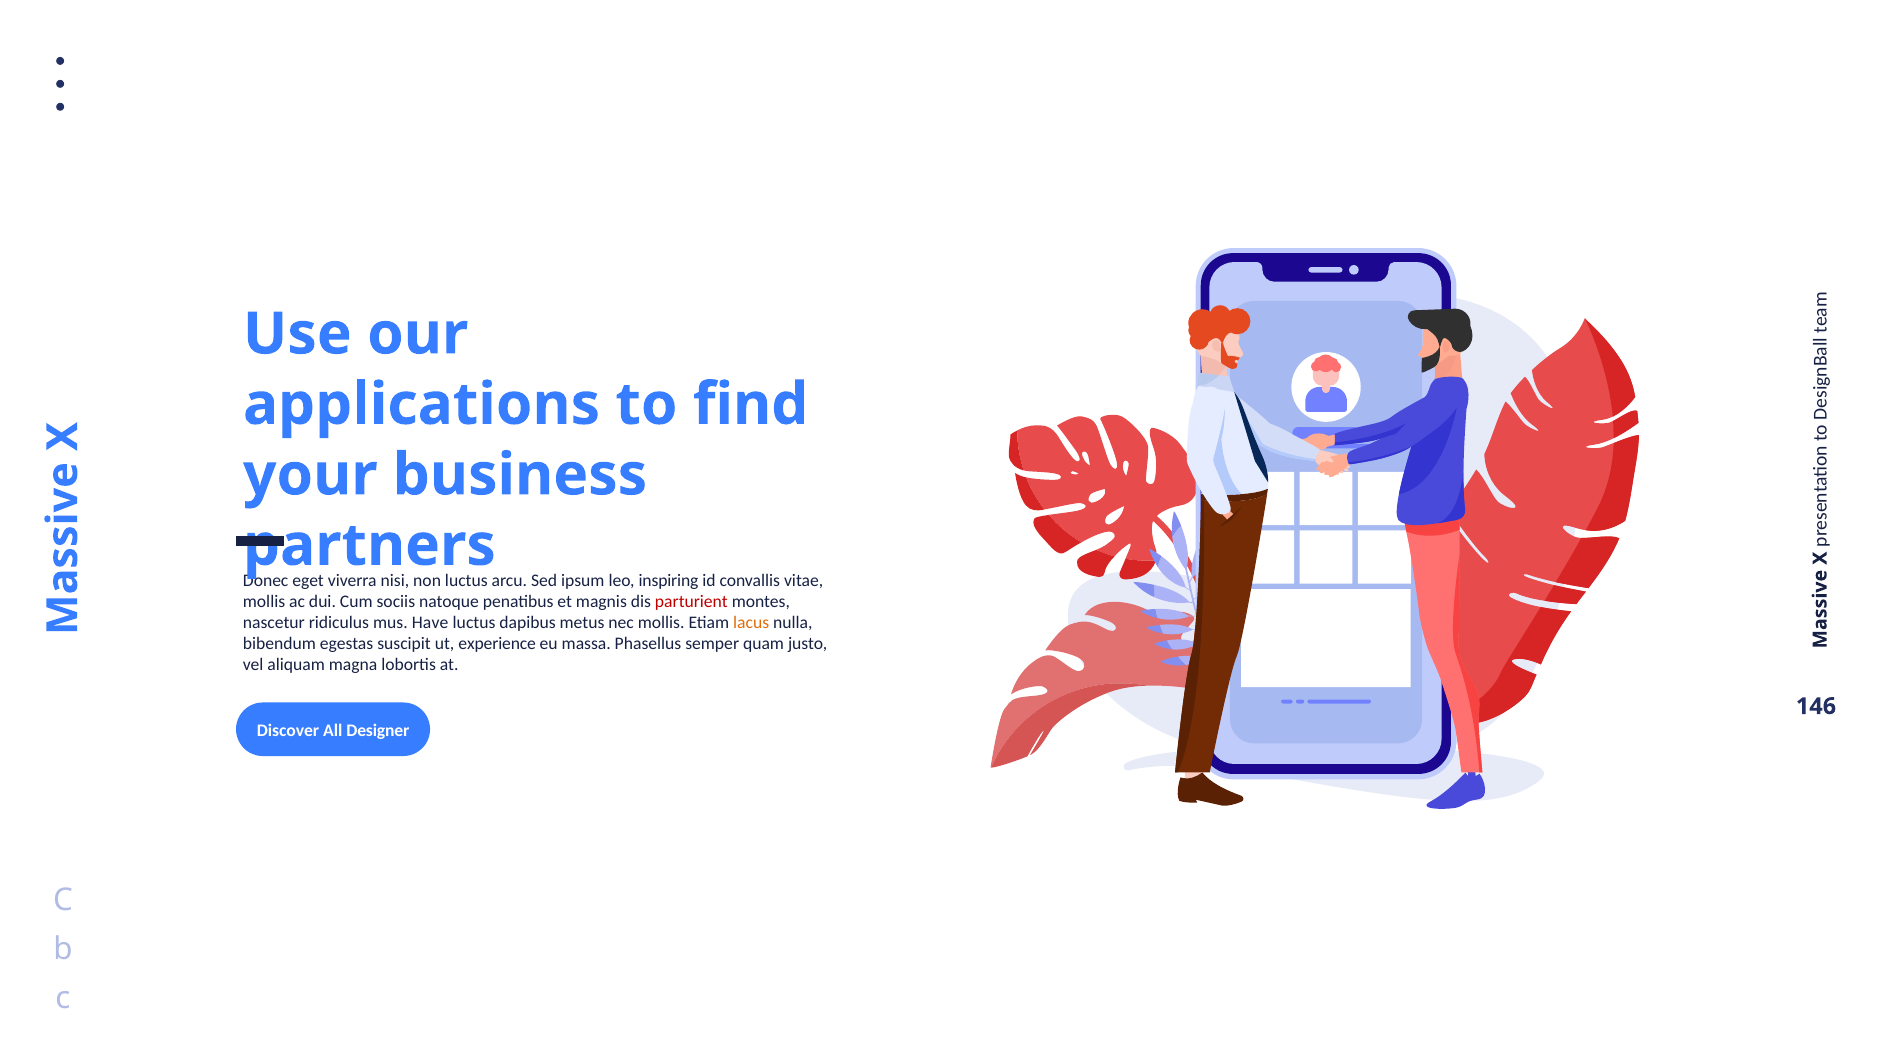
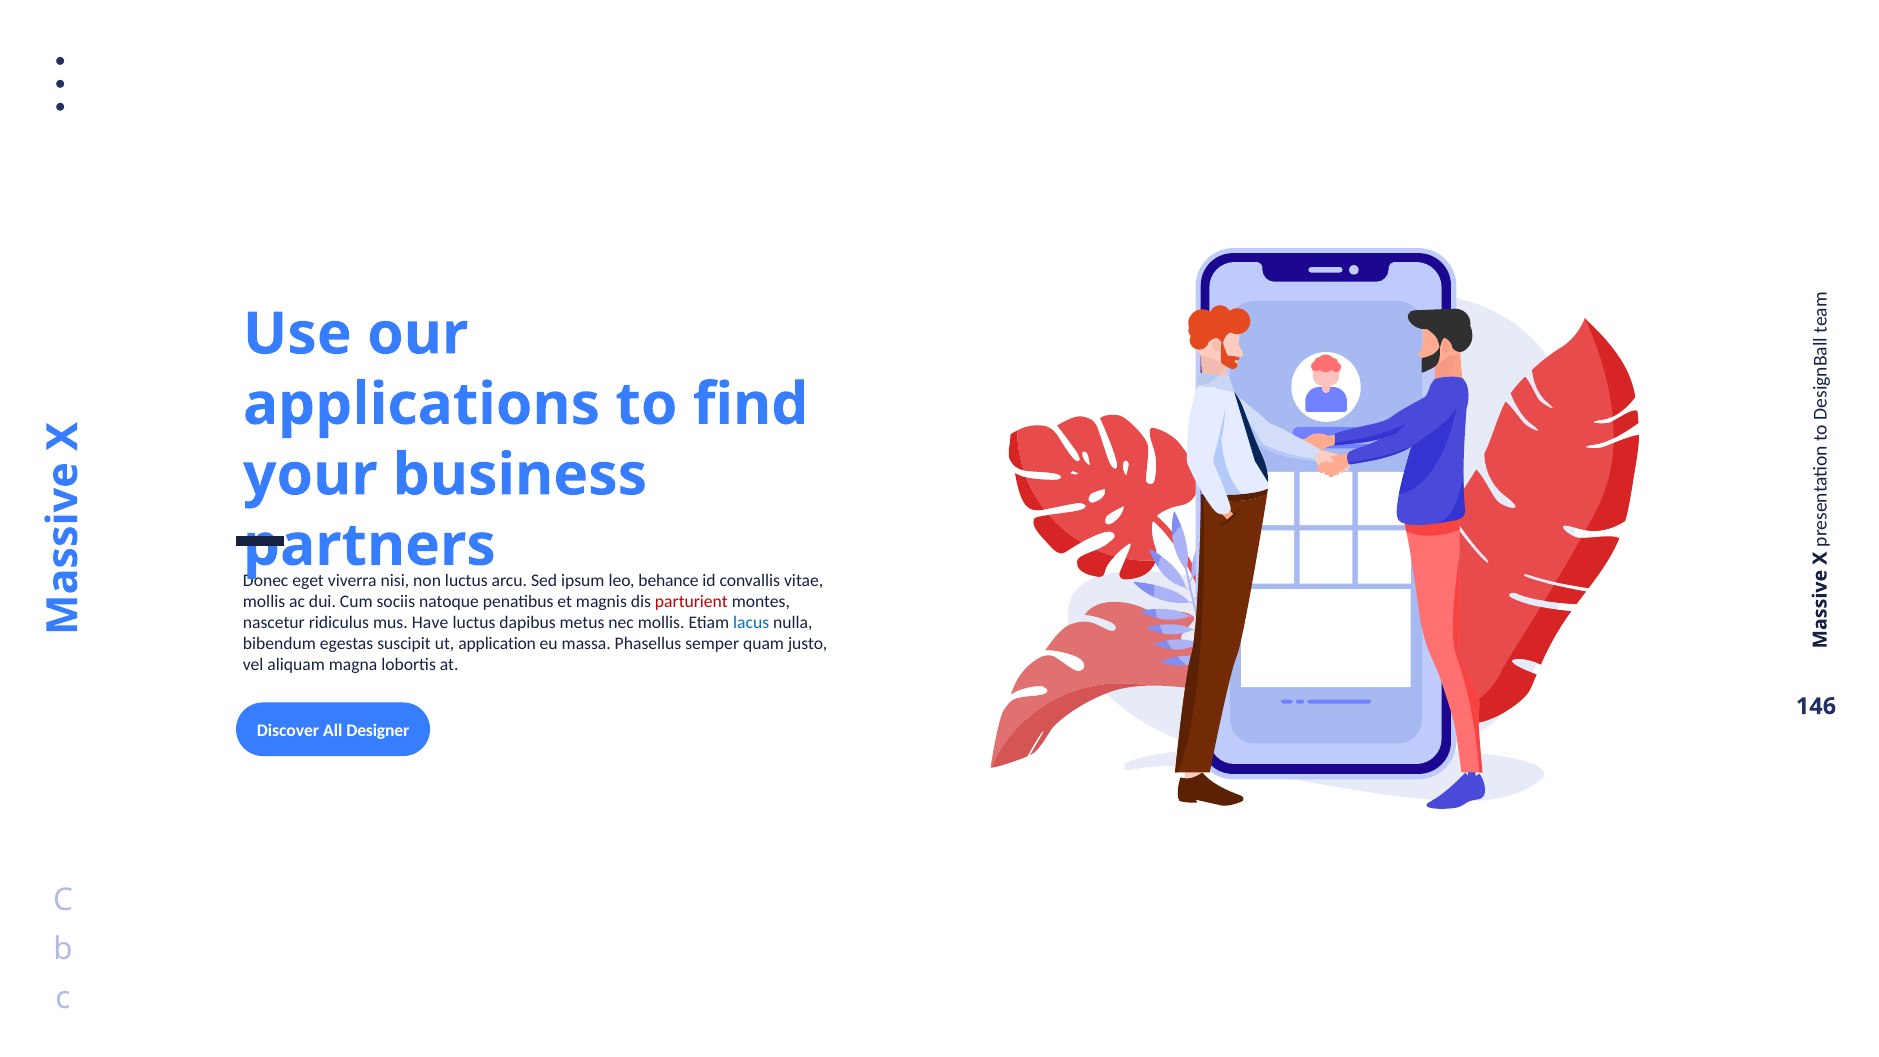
inspiring: inspiring -> behance
lacus colour: orange -> blue
experience: experience -> application
